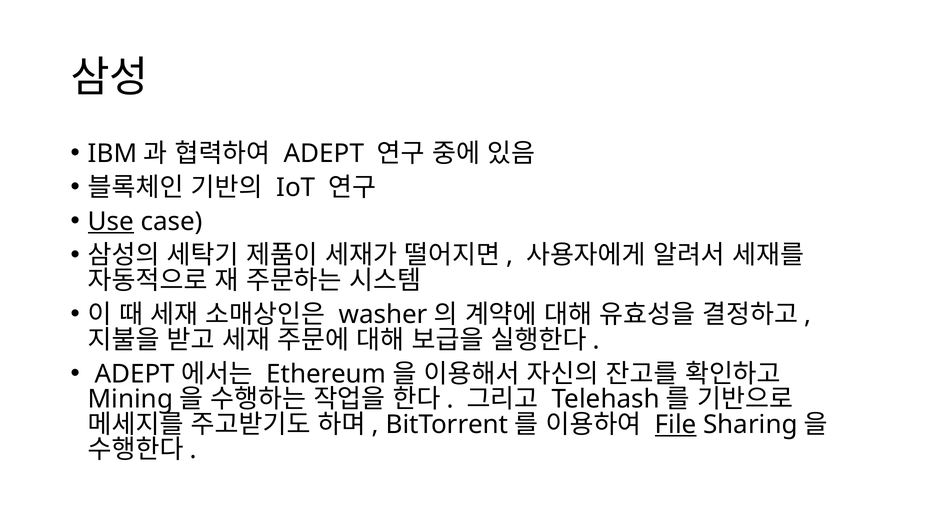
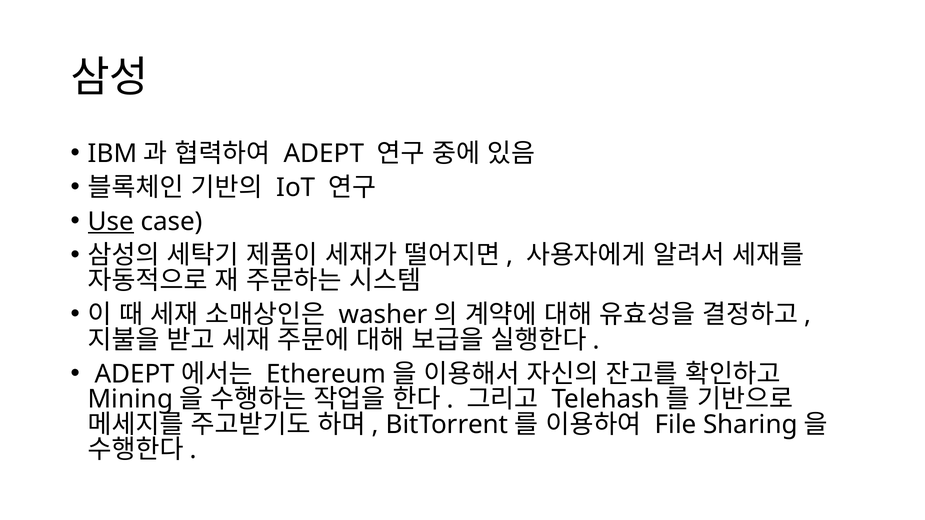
File underline: present -> none
